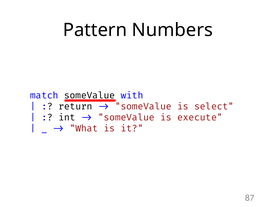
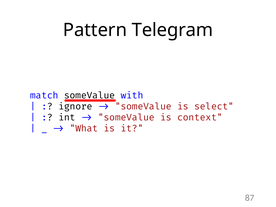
Numbers: Numbers -> Telegram
return: return -> ignore
execute: execute -> context
